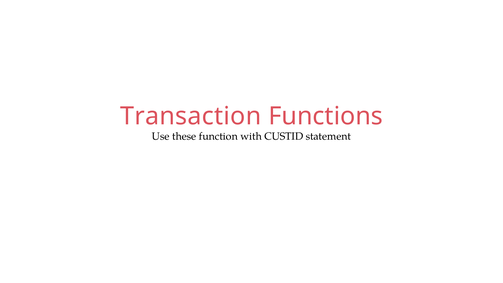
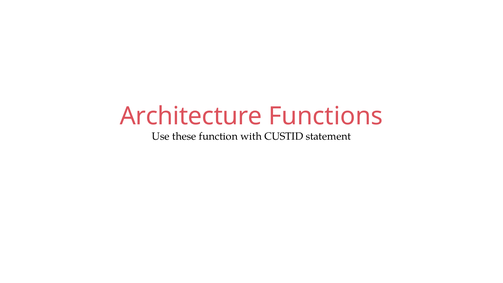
Transaction: Transaction -> Architecture
